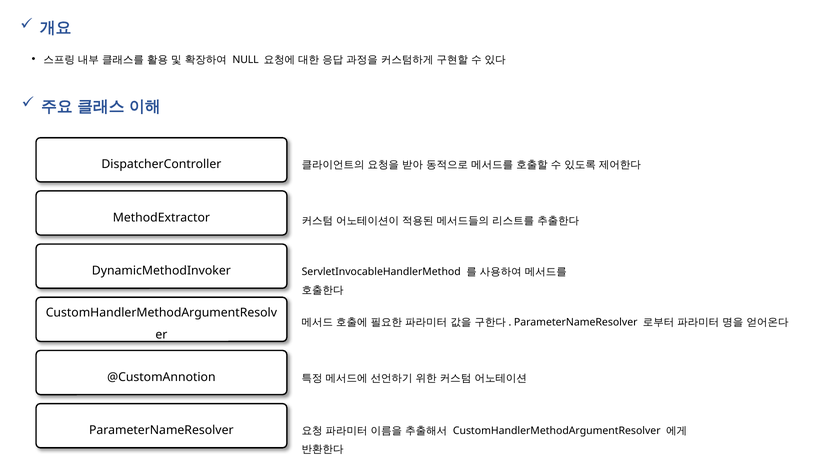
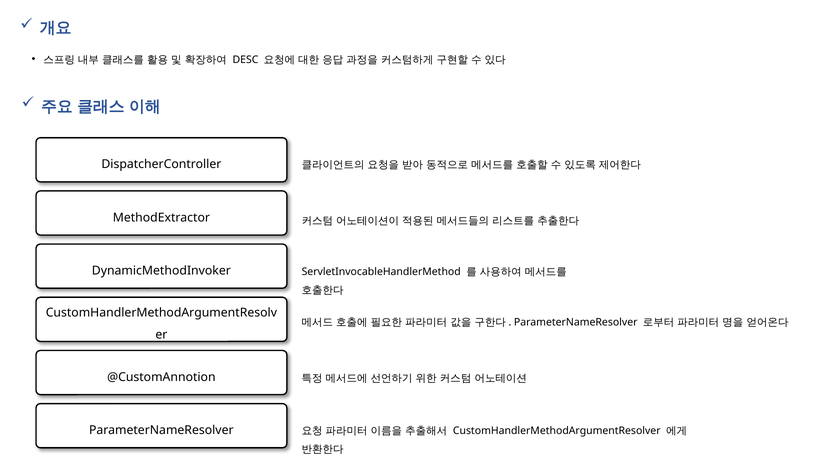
NULL: NULL -> DESC
